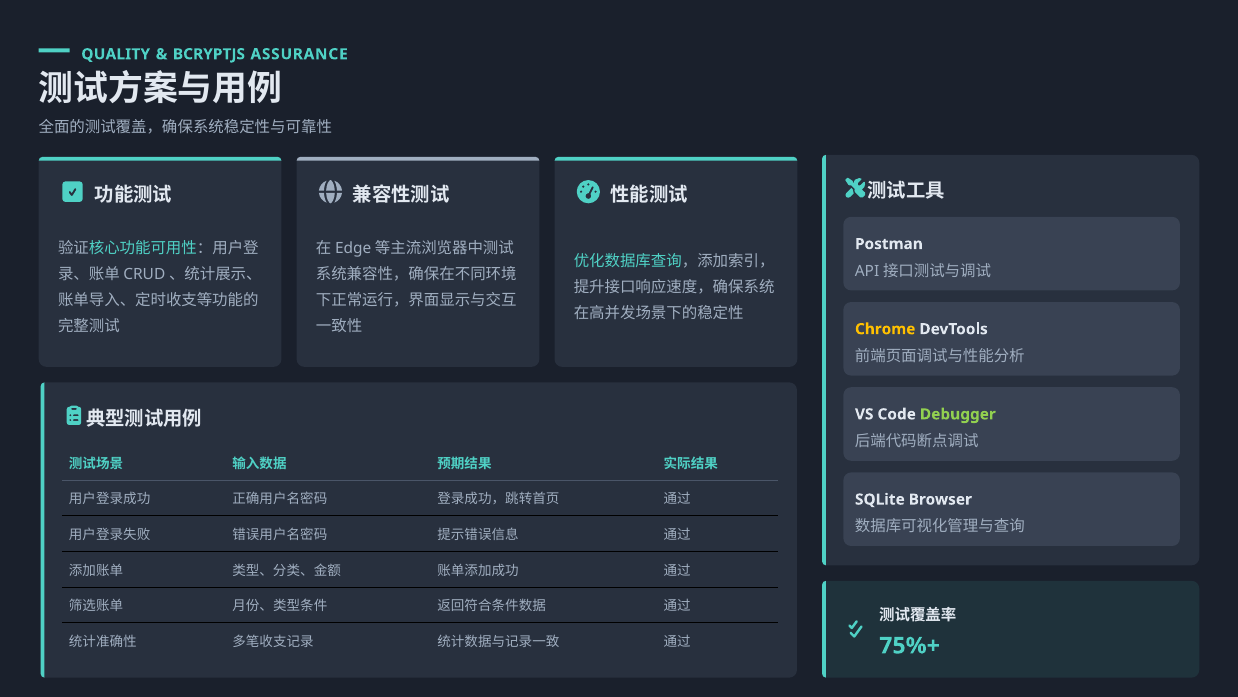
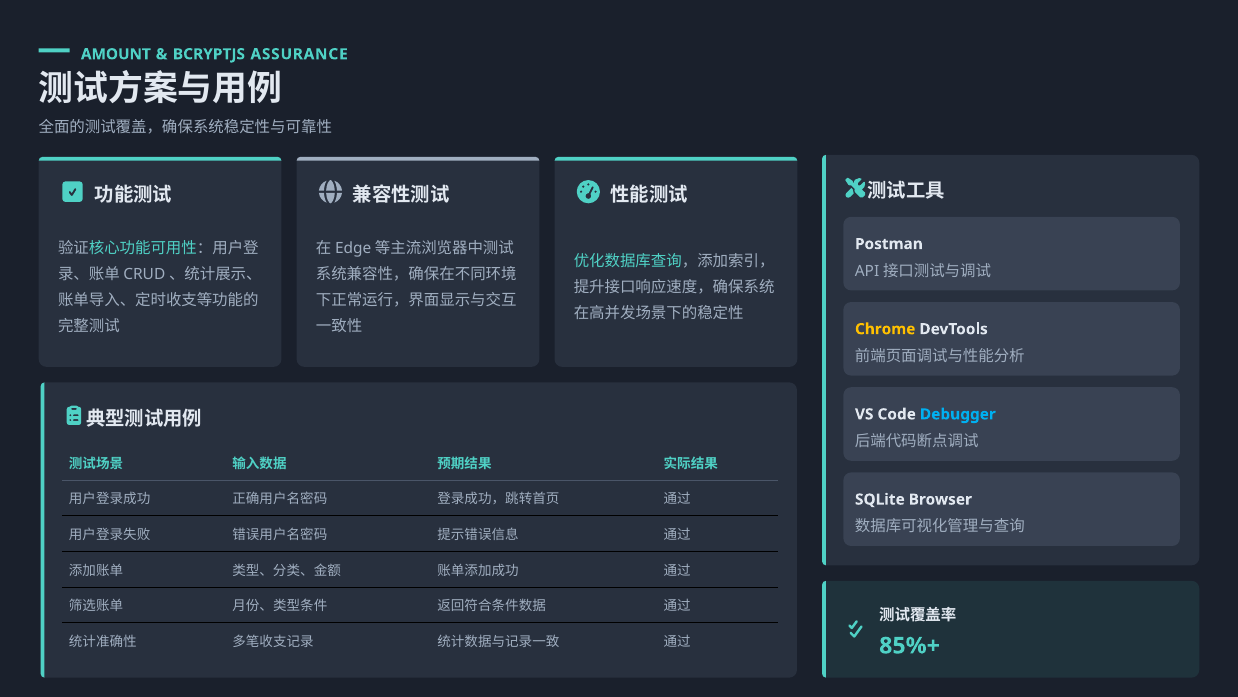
QUALITY: QUALITY -> AMOUNT
Debugger colour: light green -> light blue
75%+: 75%+ -> 85%+
